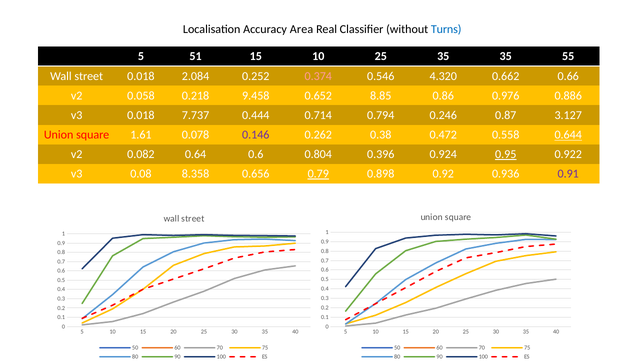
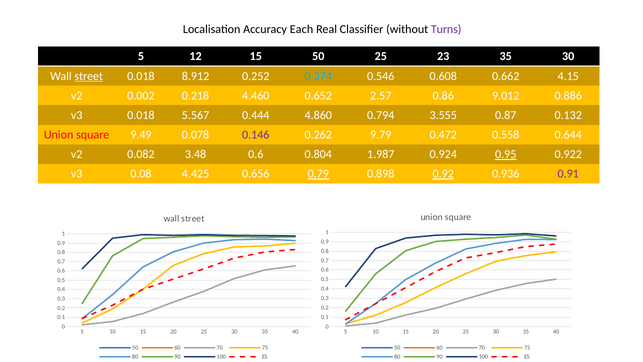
Area: Area -> Each
Turns colour: blue -> purple
51: 51 -> 12
15 10: 10 -> 50
25 35: 35 -> 23
35 55: 55 -> 30
street at (89, 76) underline: none -> present
2.084: 2.084 -> 8.912
0.374 colour: pink -> light blue
4.320: 4.320 -> 0.608
0.66: 0.66 -> 4.15
0.058: 0.058 -> 0.002
9.458: 9.458 -> 4.460
8.85: 8.85 -> 2.57
0.976: 0.976 -> 9.012
7.737: 7.737 -> 5.567
0.714: 0.714 -> 4.860
0.246: 0.246 -> 3.555
3.127: 3.127 -> 0.132
1.61: 1.61 -> 9.49
0.38: 0.38 -> 9.79
0.644 underline: present -> none
0.64: 0.64 -> 3.48
0.396: 0.396 -> 1.987
8.358: 8.358 -> 4.425
0.92 underline: none -> present
